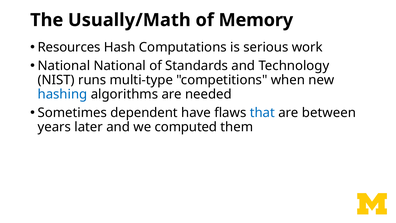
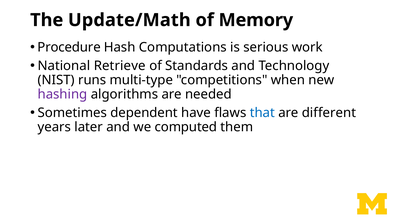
Usually/Math: Usually/Math -> Update/Math
Resources: Resources -> Procedure
National National: National -> Retrieve
hashing colour: blue -> purple
between: between -> different
